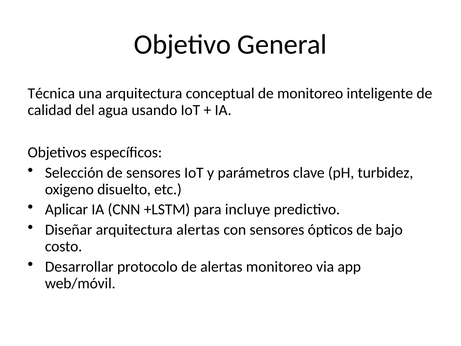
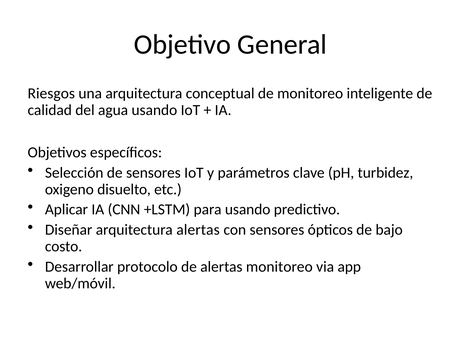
Técnica: Técnica -> Riesgos
para incluye: incluye -> usando
